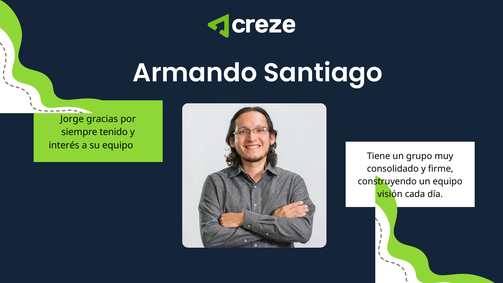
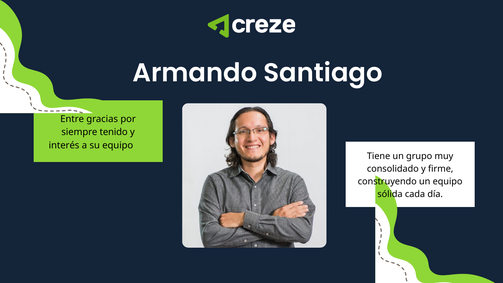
Jorge: Jorge -> Entre
visión: visión -> sólida
